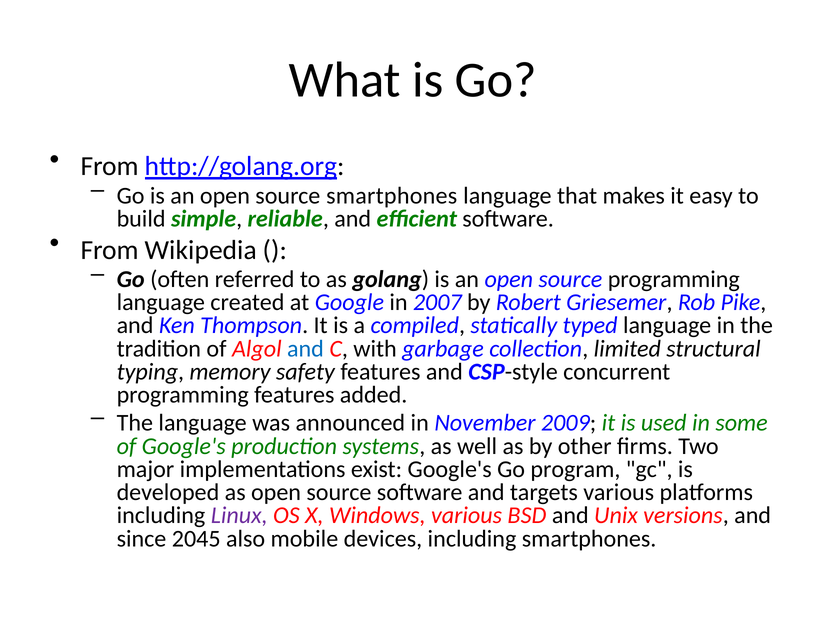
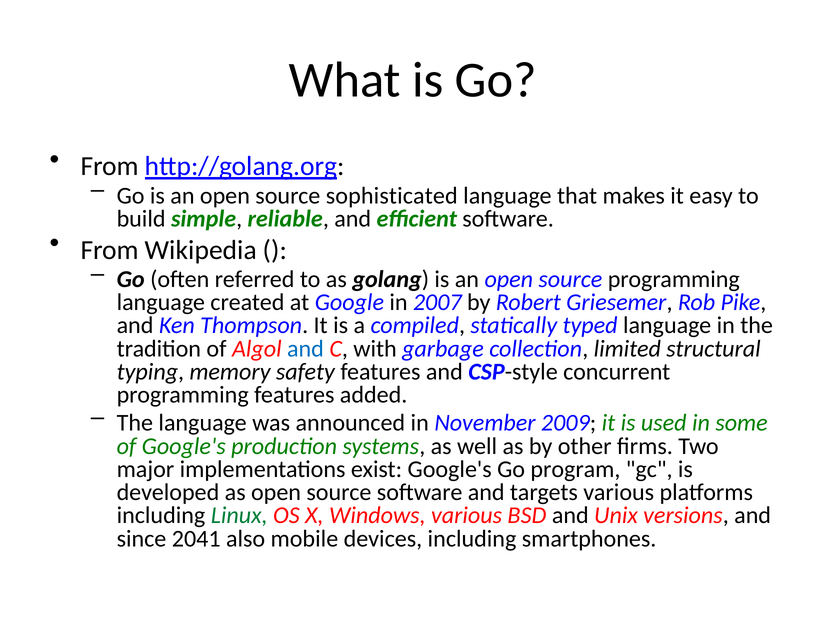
source smartphones: smartphones -> sophisticated
Linux colour: purple -> green
2045: 2045 -> 2041
